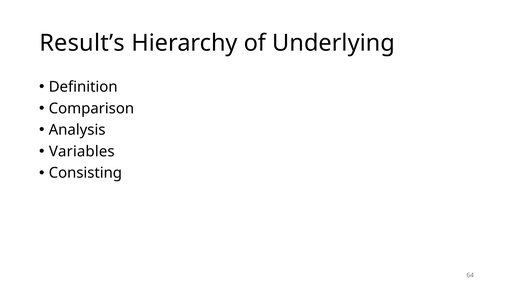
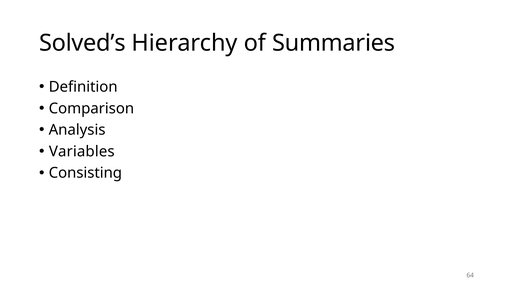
Result’s: Result’s -> Solved’s
Underlying: Underlying -> Summaries
